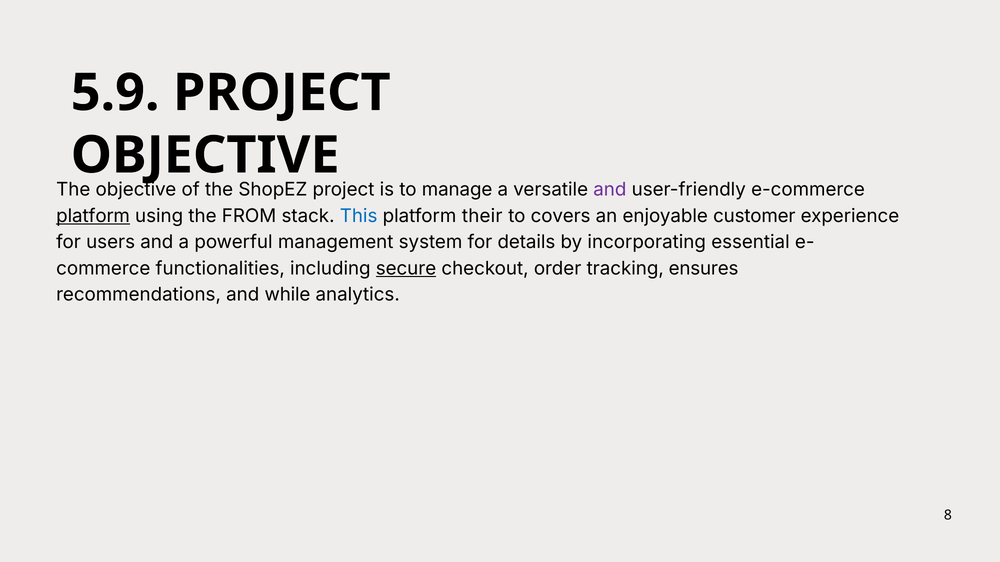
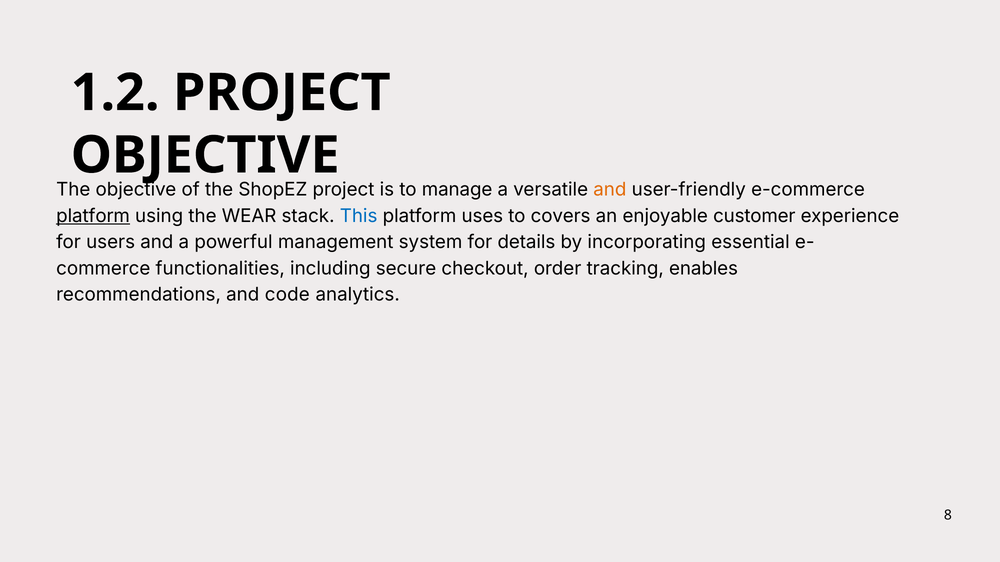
5.9: 5.9 -> 1.2
and at (610, 190) colour: purple -> orange
FROM: FROM -> WEAR
their: their -> uses
secure underline: present -> none
ensures: ensures -> enables
while: while -> code
